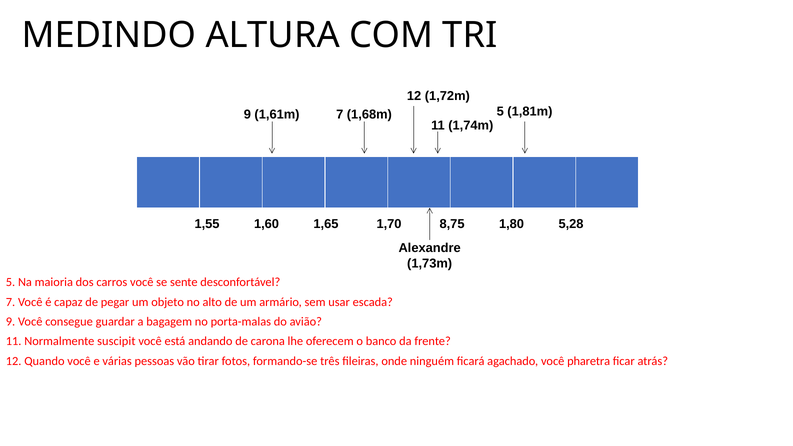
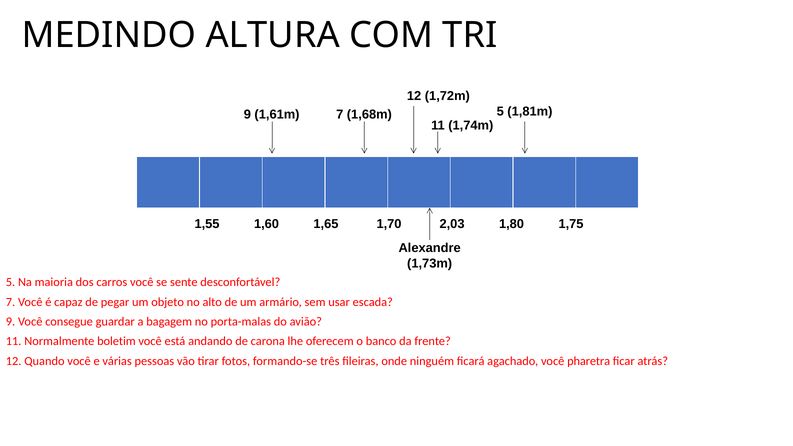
8,75: 8,75 -> 2,03
5,28: 5,28 -> 1,75
suscipit: suscipit -> boletim
